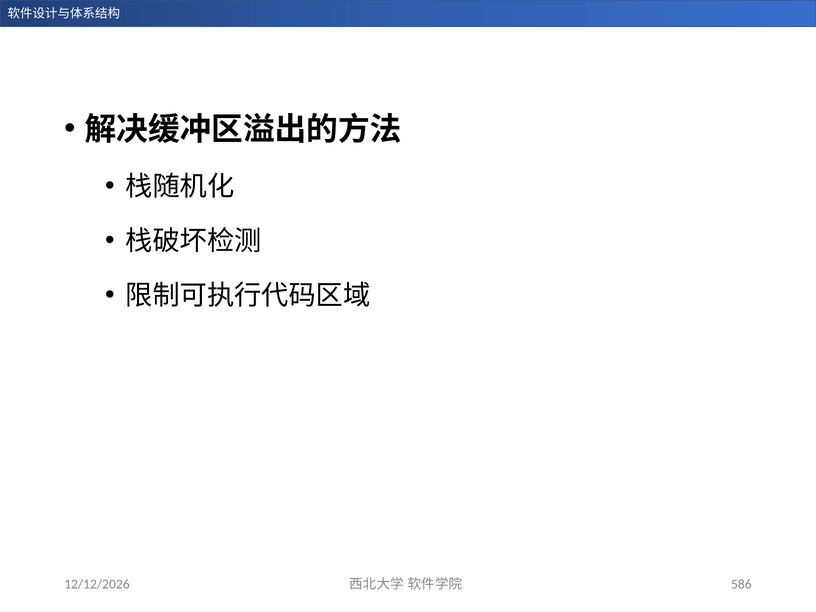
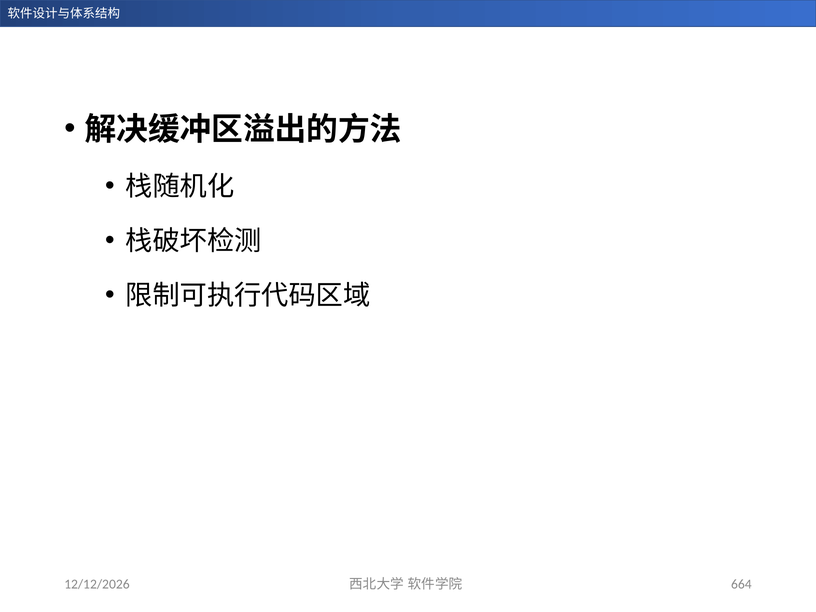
586: 586 -> 664
